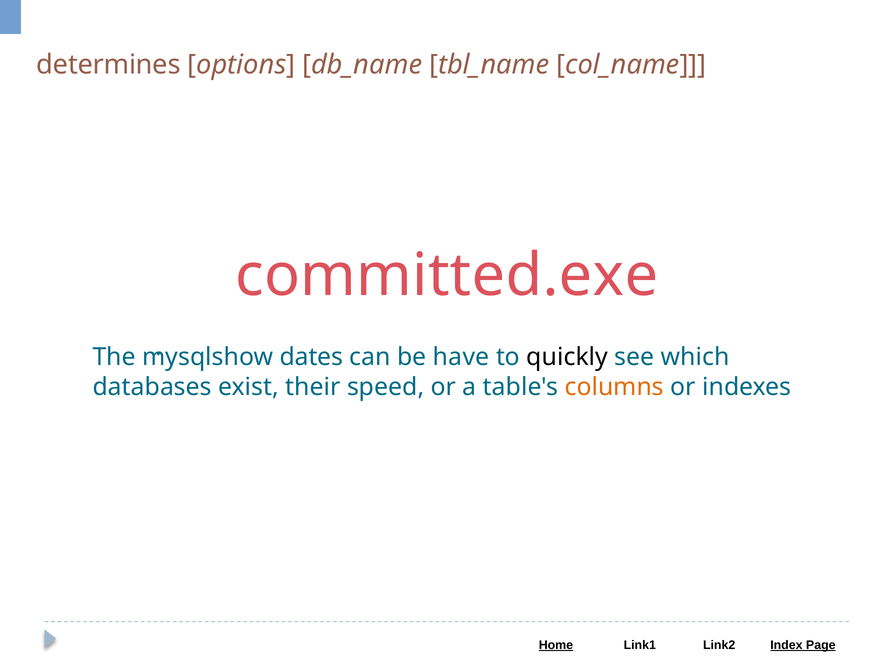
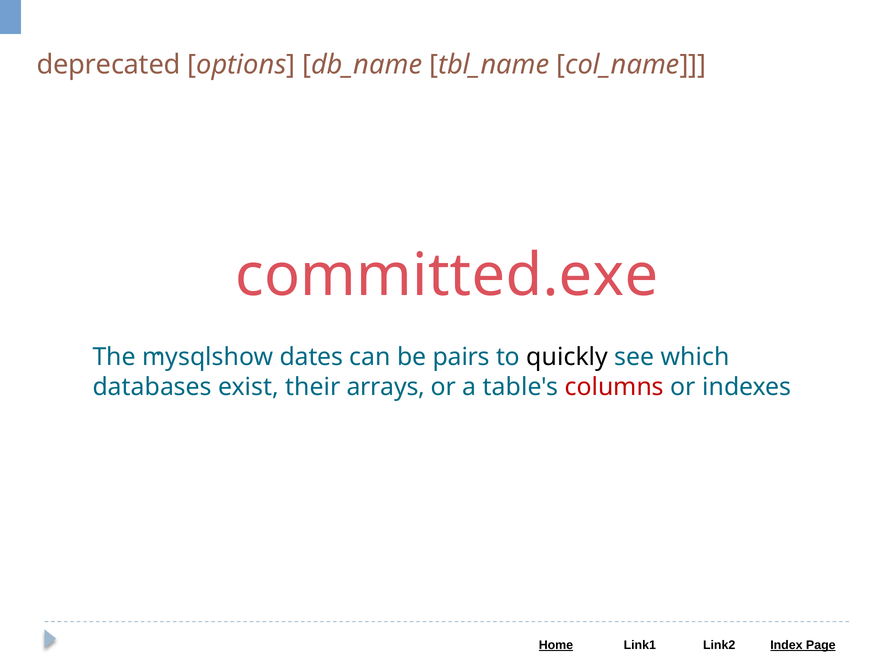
determines: determines -> deprecated
have: have -> pairs
speed: speed -> arrays
columns colour: orange -> red
